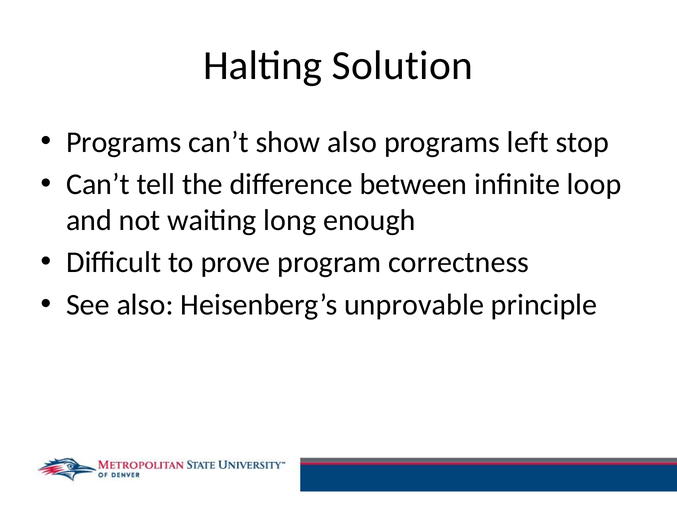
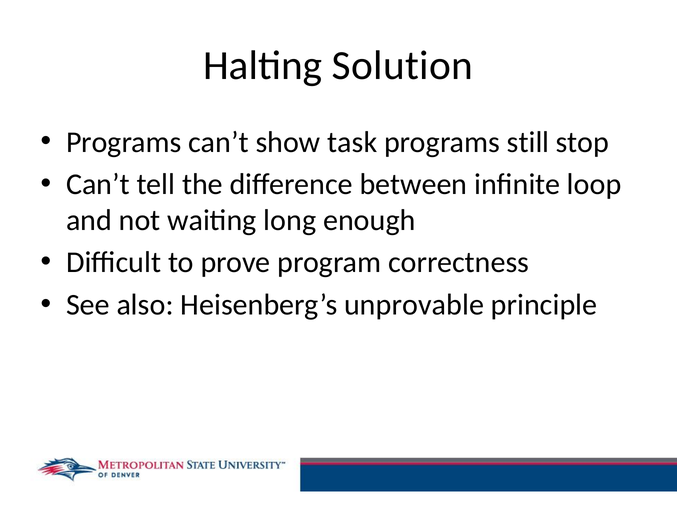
show also: also -> task
left: left -> still
